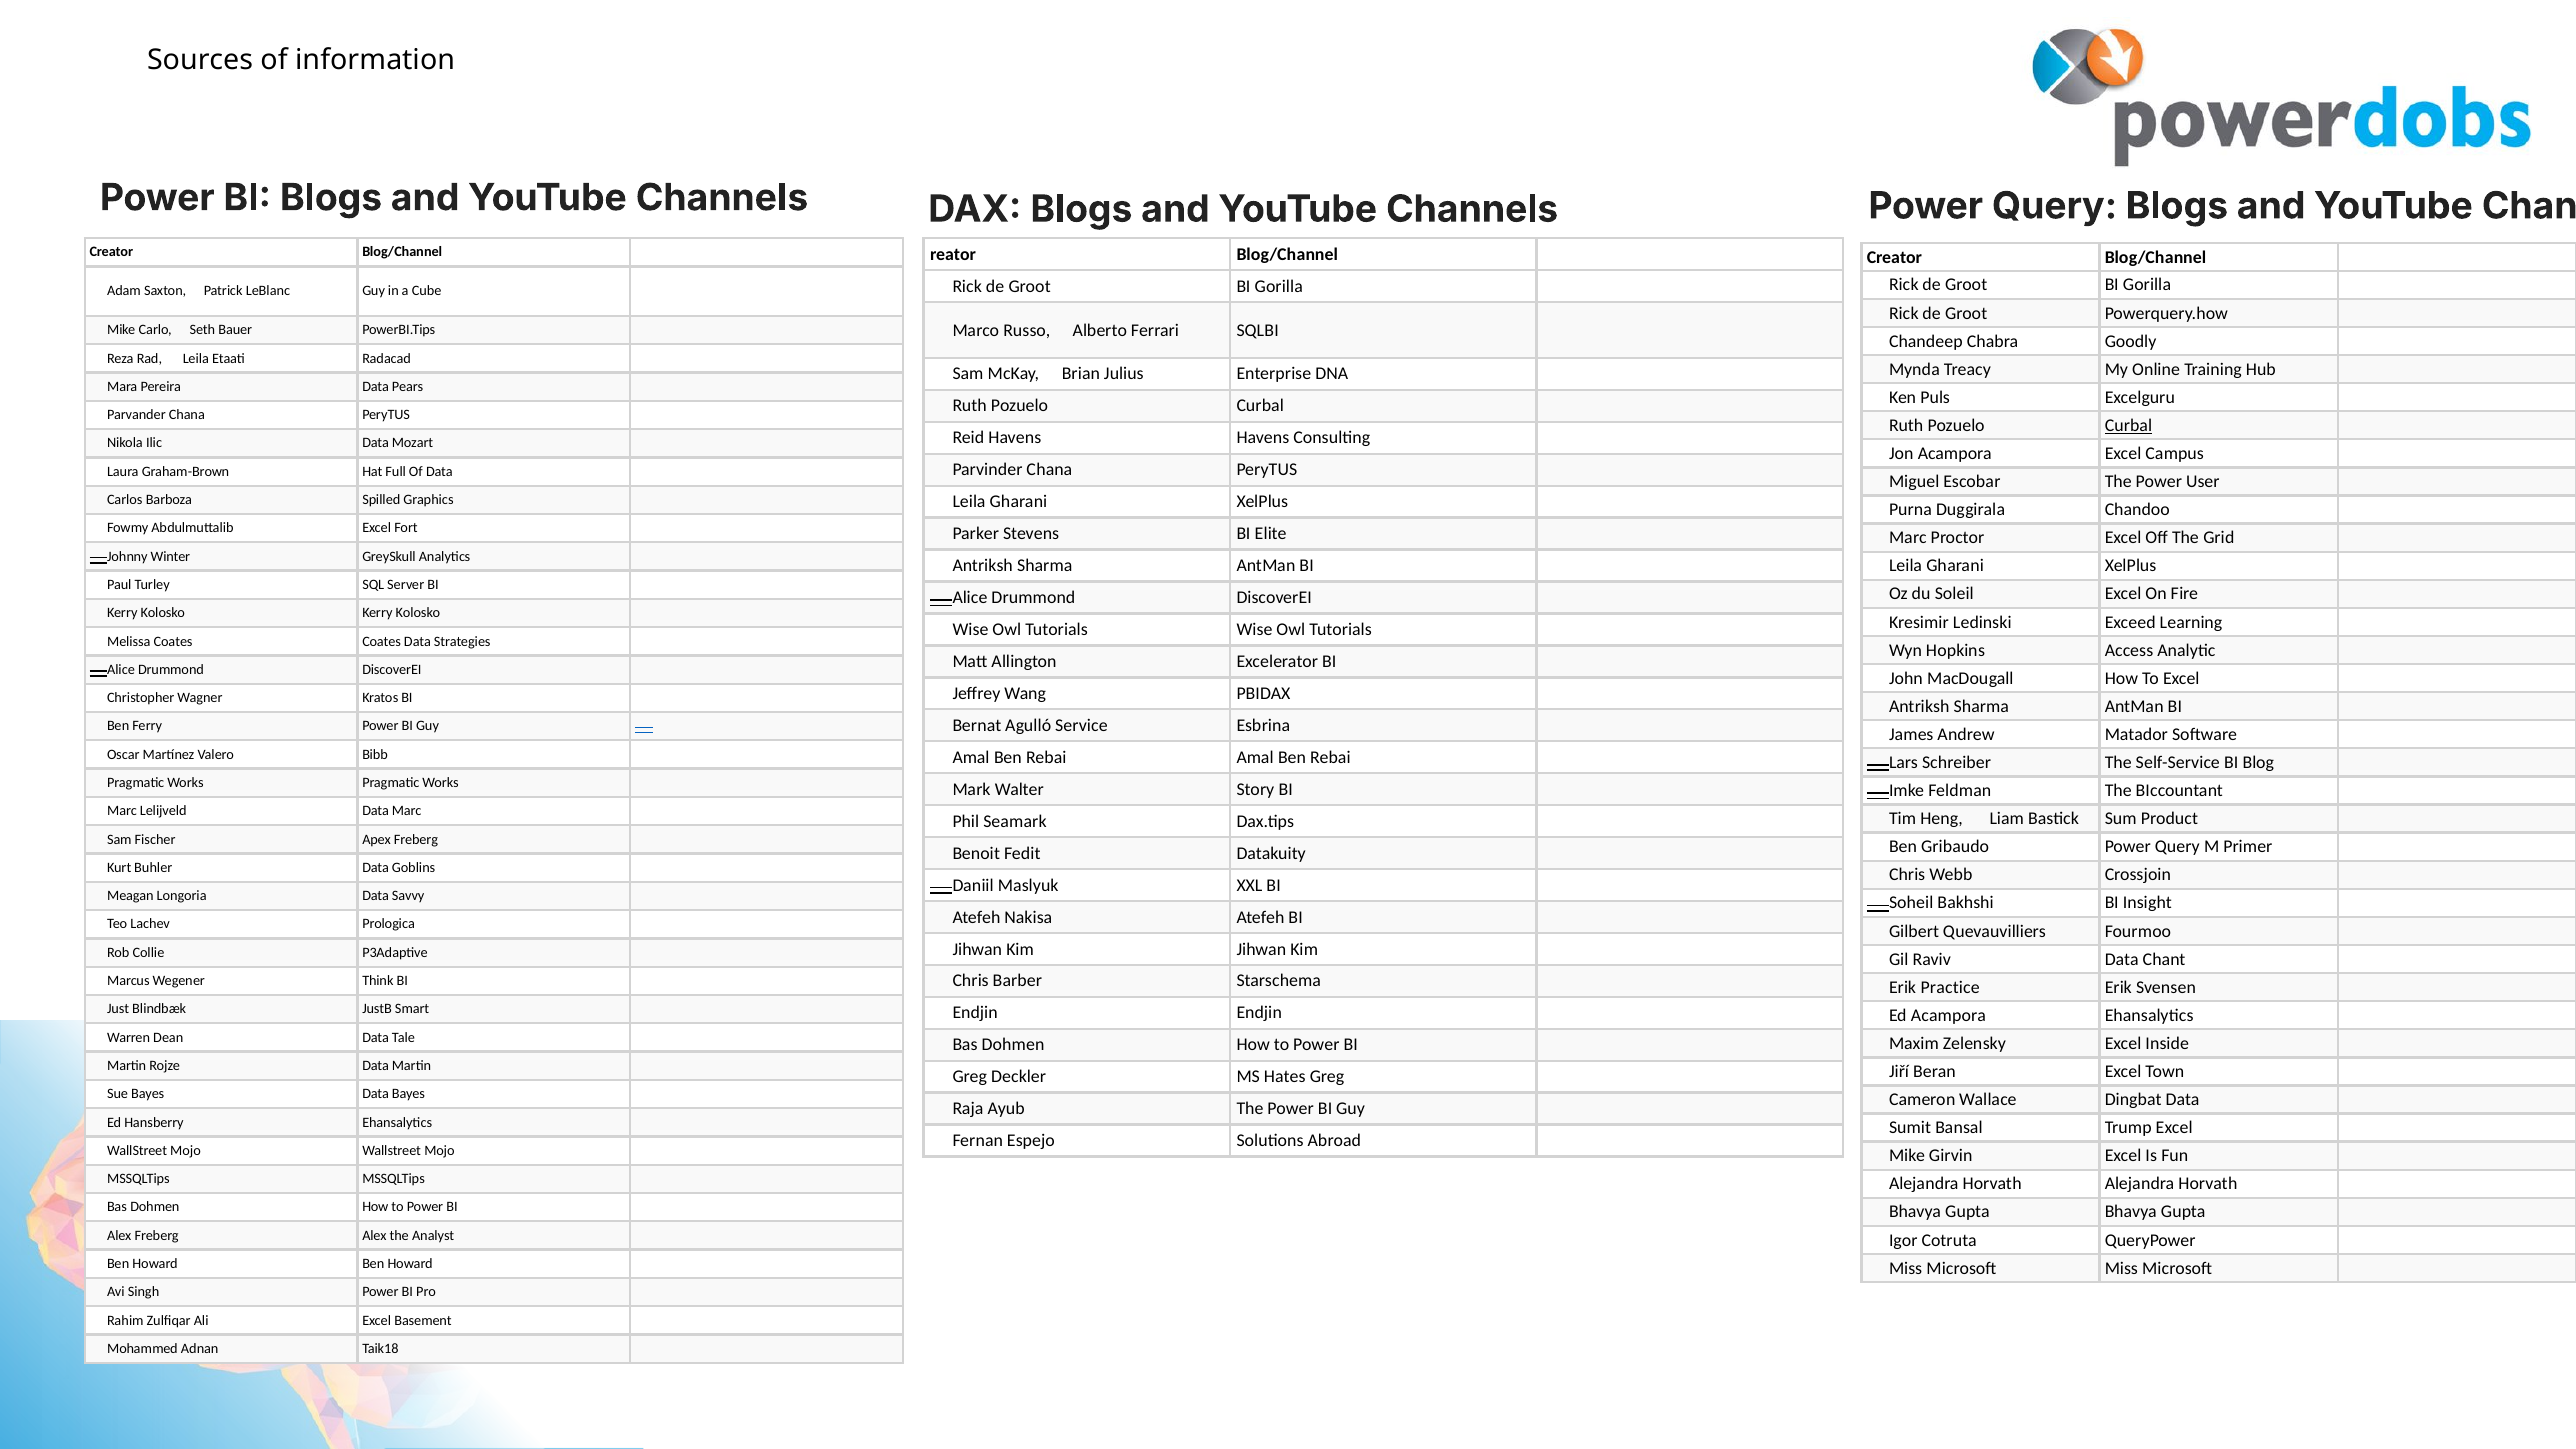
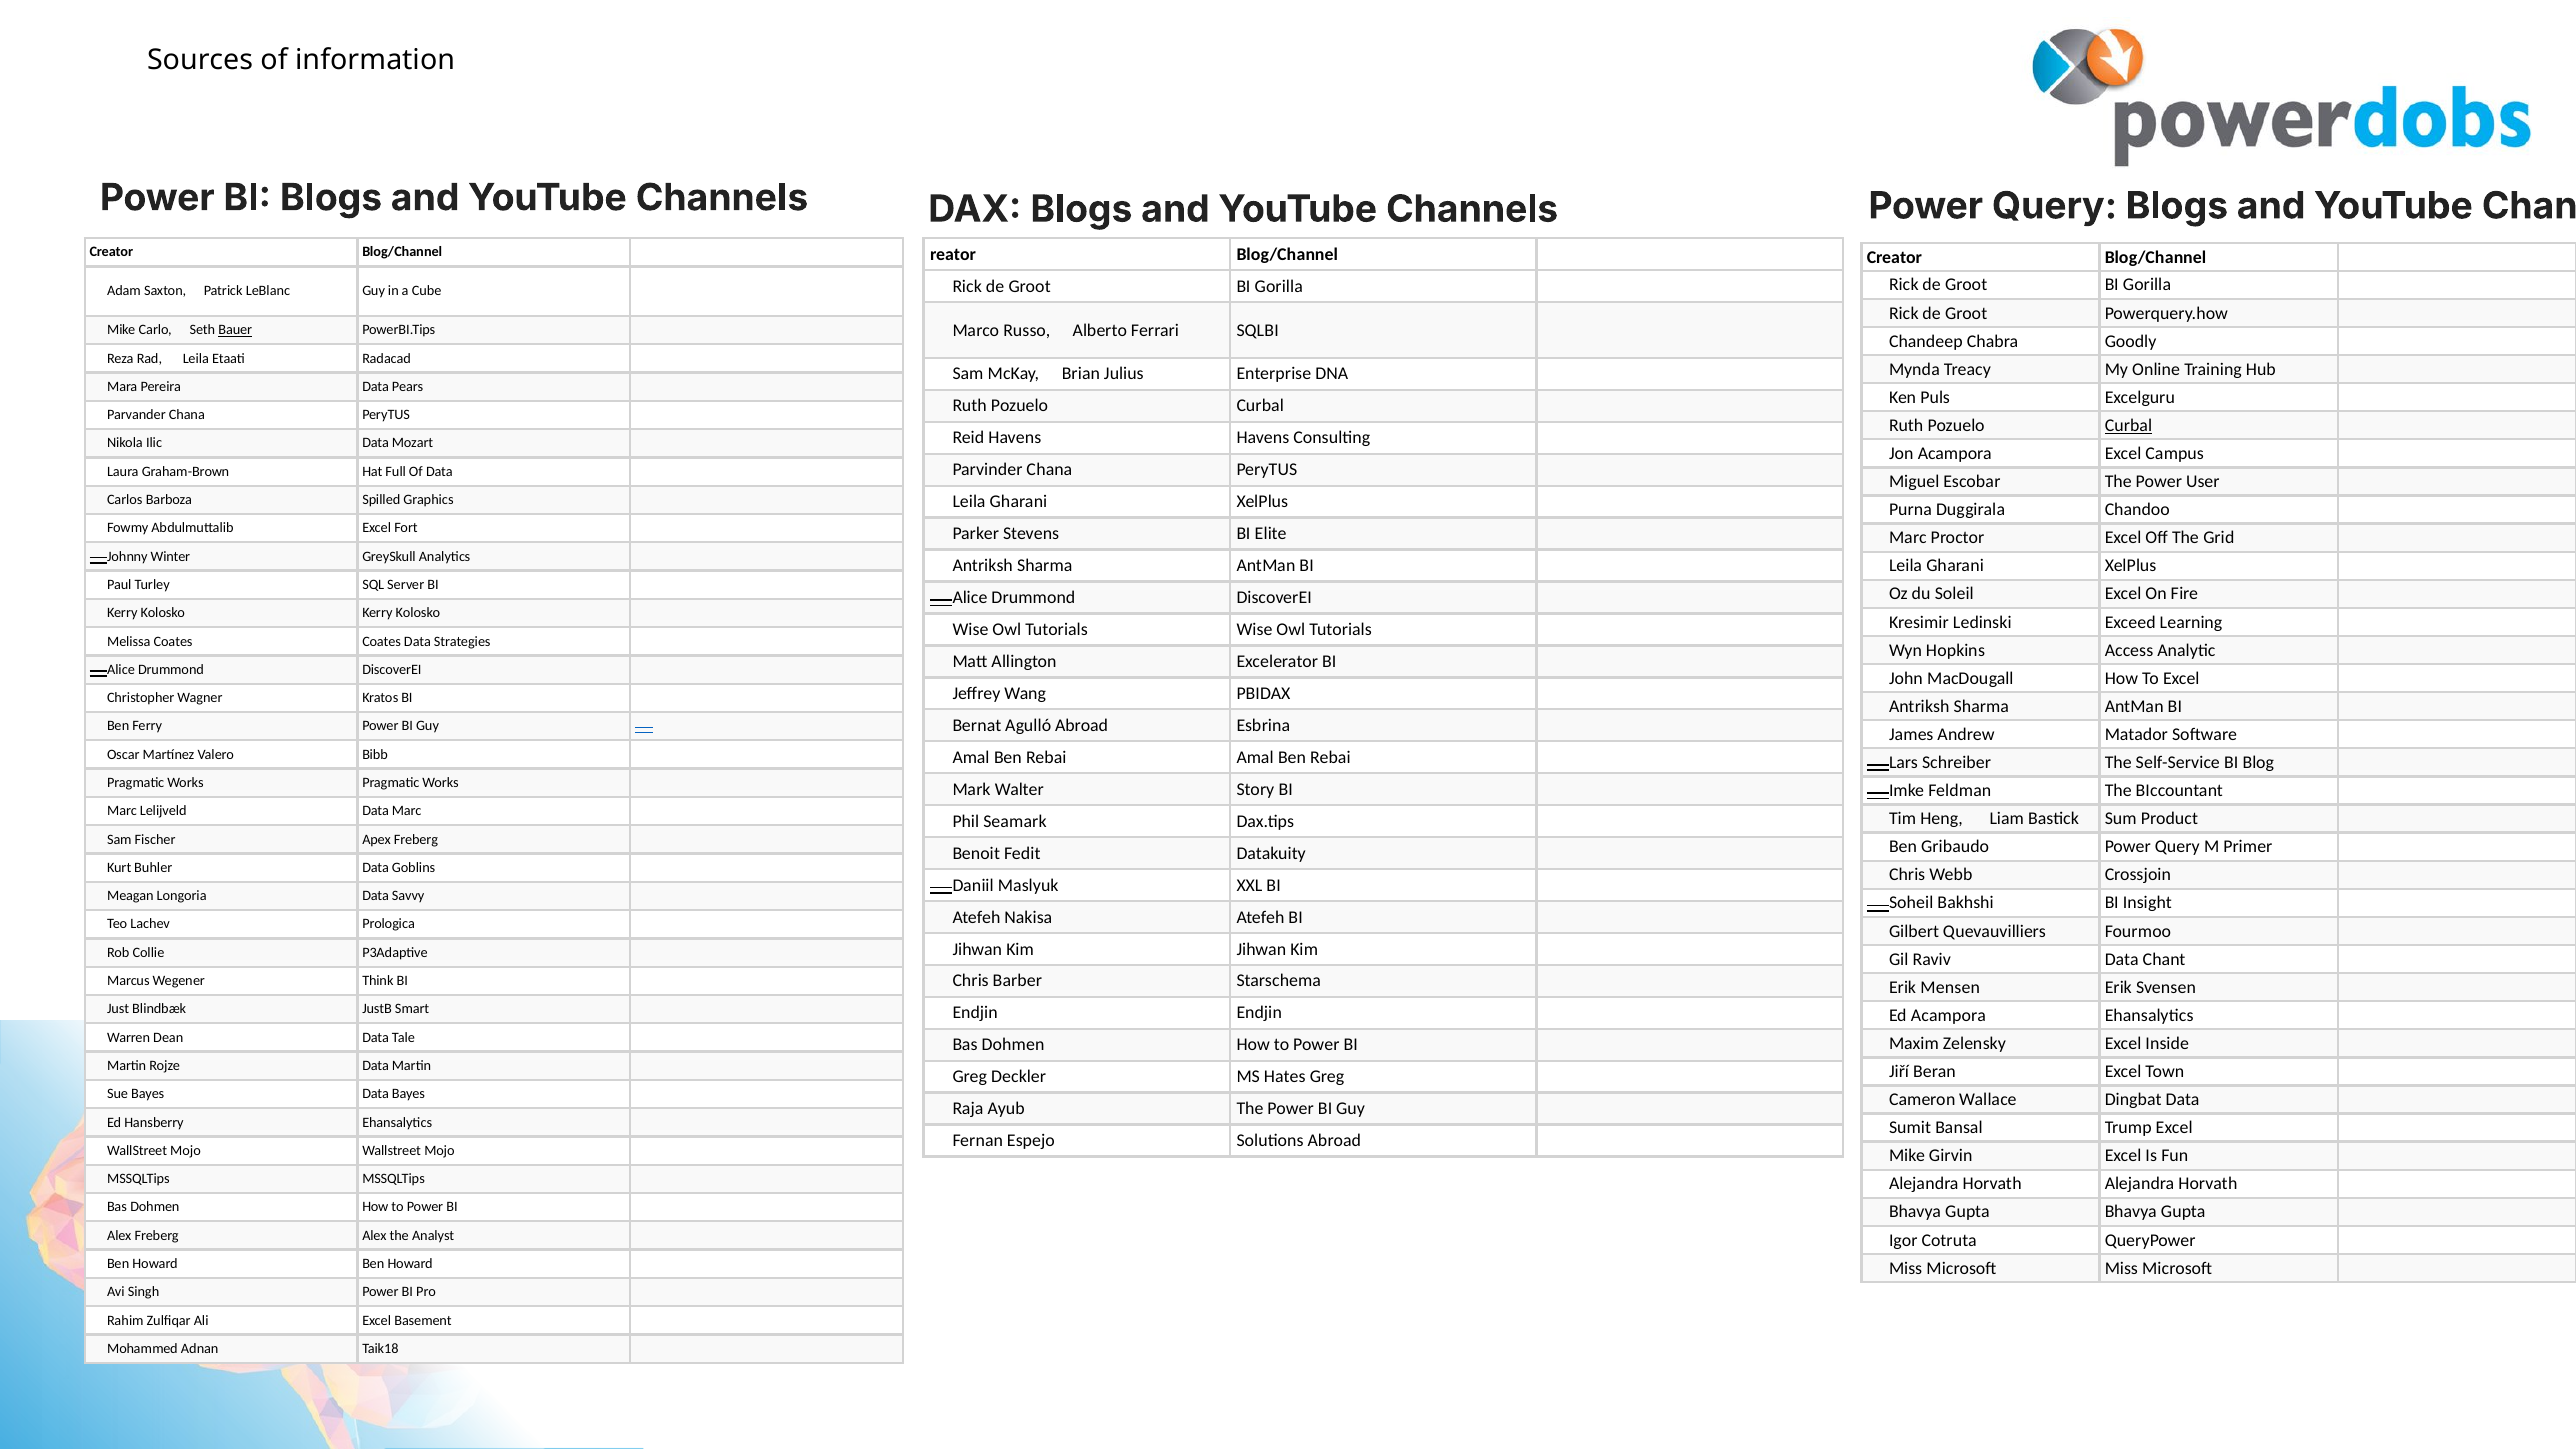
Bauer underline: none -> present
Agulló Service: Service -> Abroad
Practice: Practice -> Mensen
